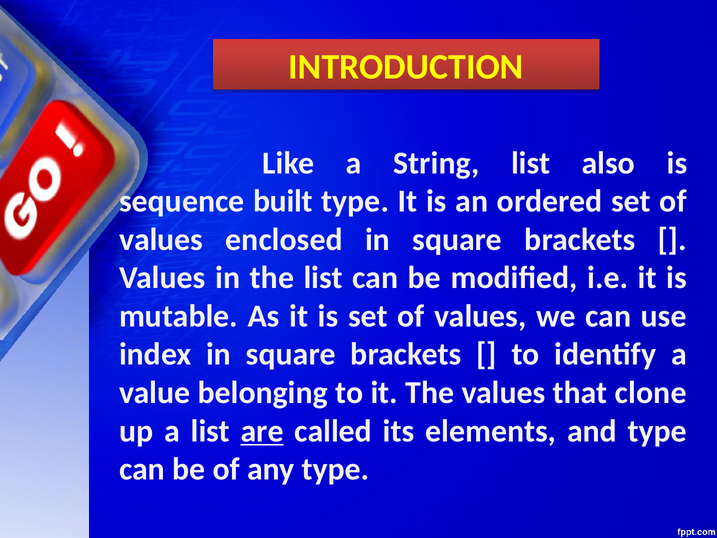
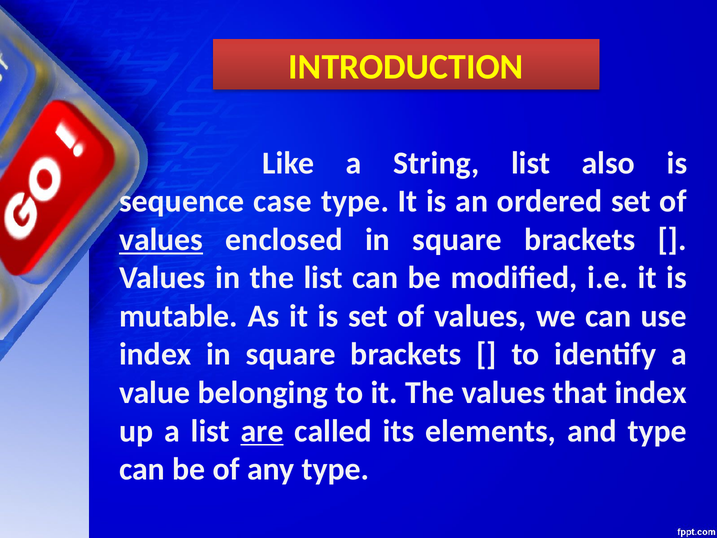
built: built -> case
values at (161, 240) underline: none -> present
that clone: clone -> index
